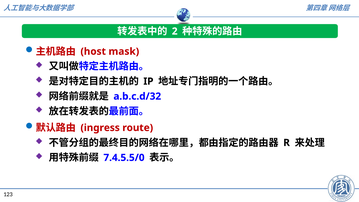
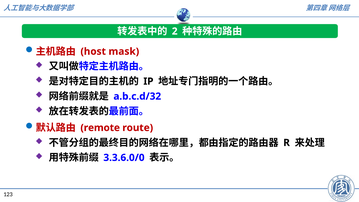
ingress: ingress -> remote
7.4.5.5/0: 7.4.5.5/0 -> 3.3.6.0/0
